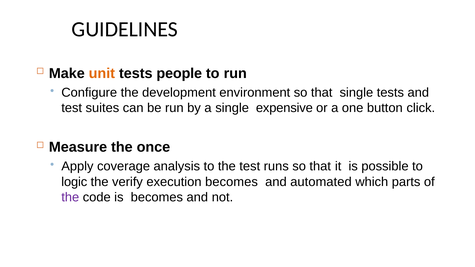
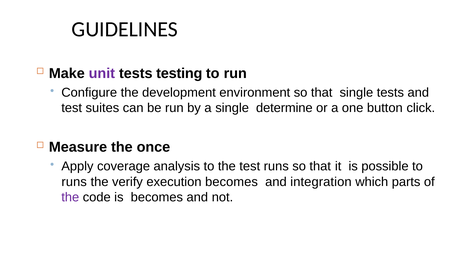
unit colour: orange -> purple
people: people -> testing
expensive: expensive -> determine
logic at (74, 182): logic -> runs
automated: automated -> integration
